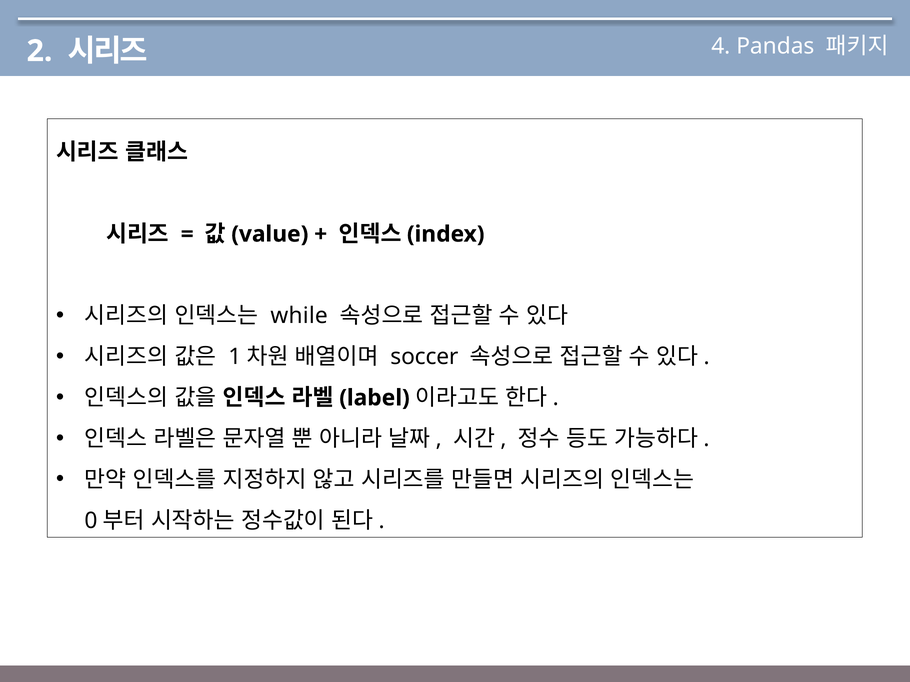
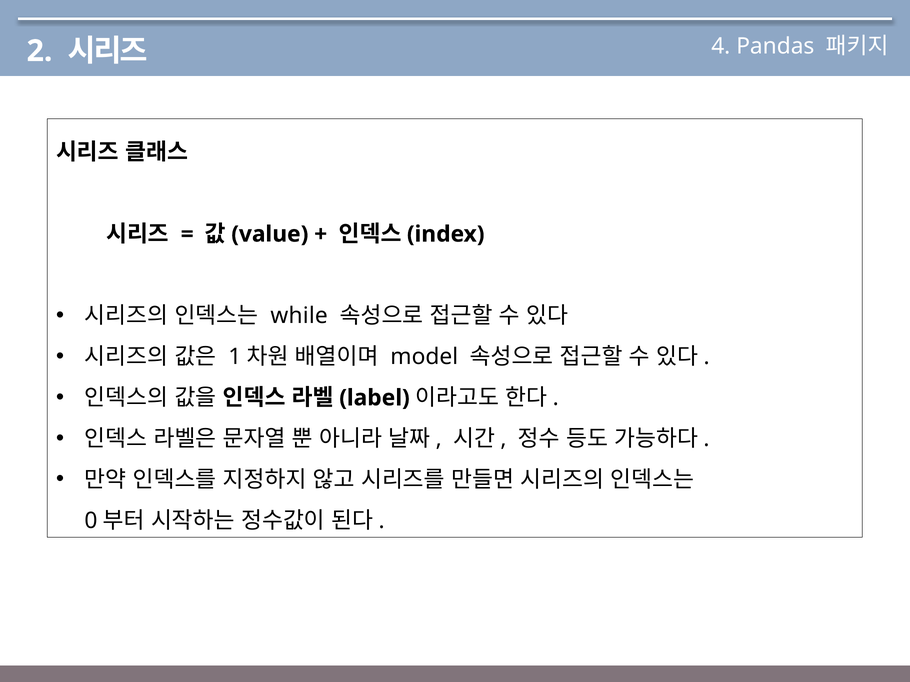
soccer: soccer -> model
